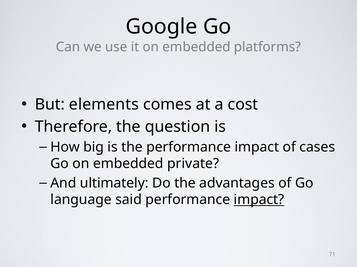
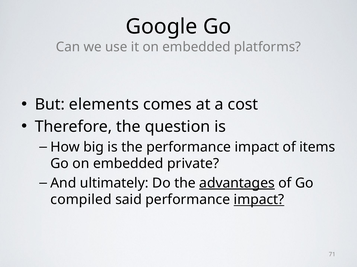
cases: cases -> items
advantages underline: none -> present
language: language -> compiled
